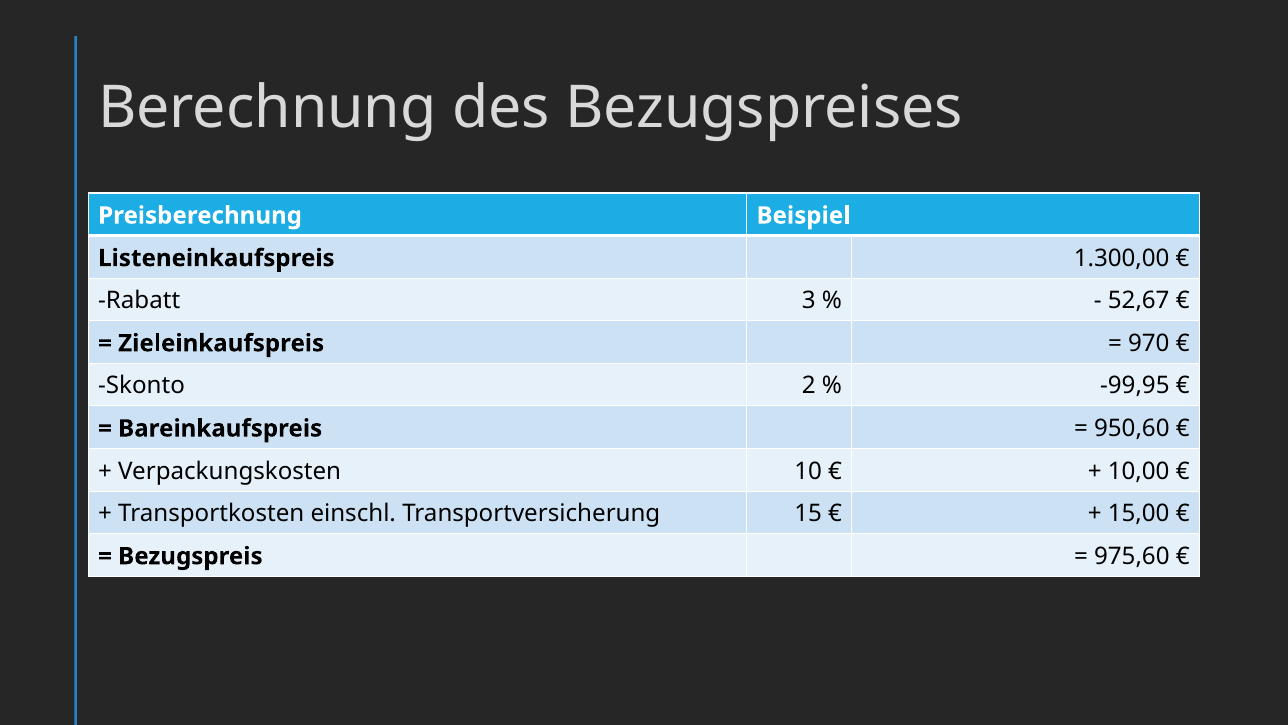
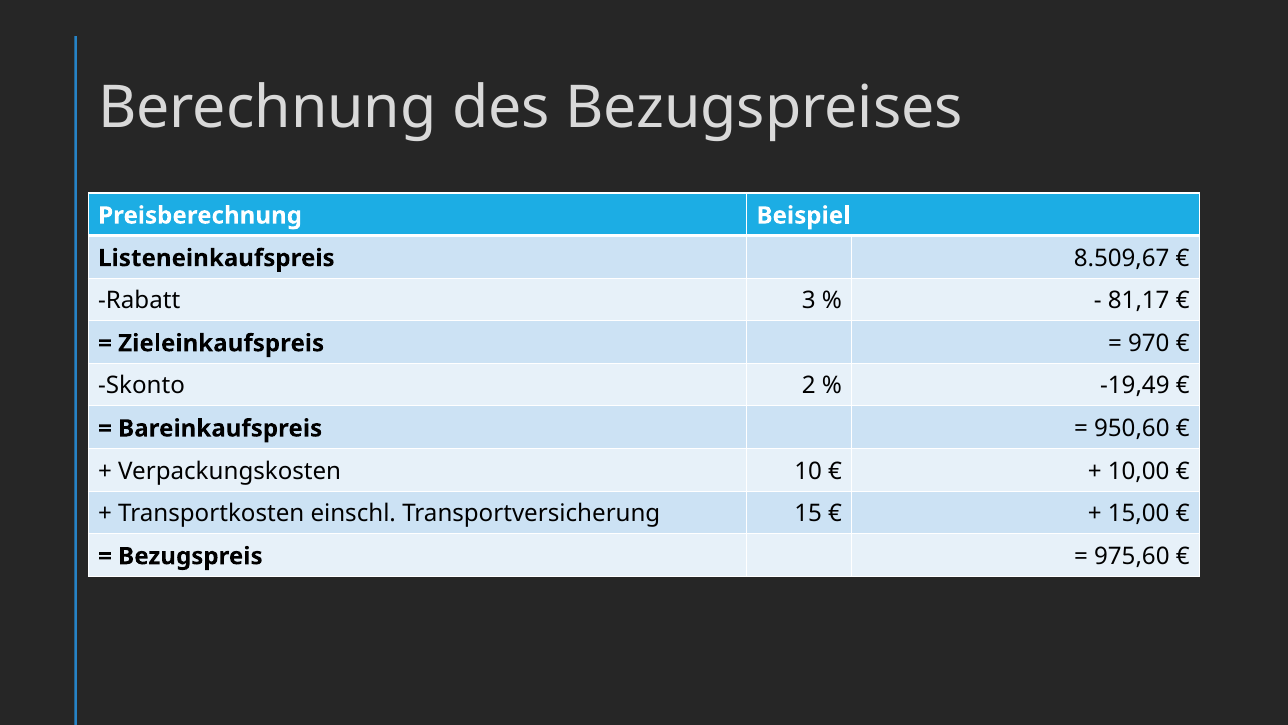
1.300,00: 1.300,00 -> 8.509,67
52,67: 52,67 -> 81,17
-99,95: -99,95 -> -19,49
